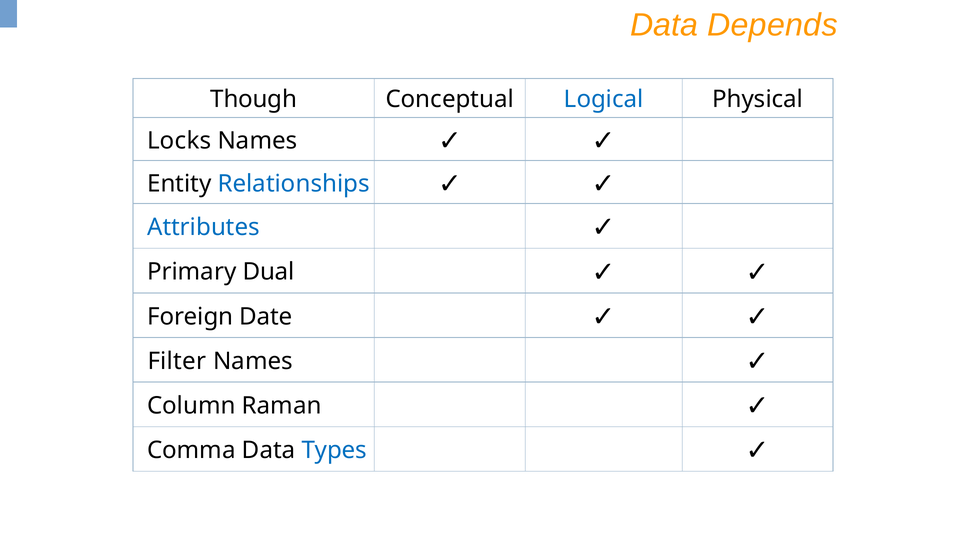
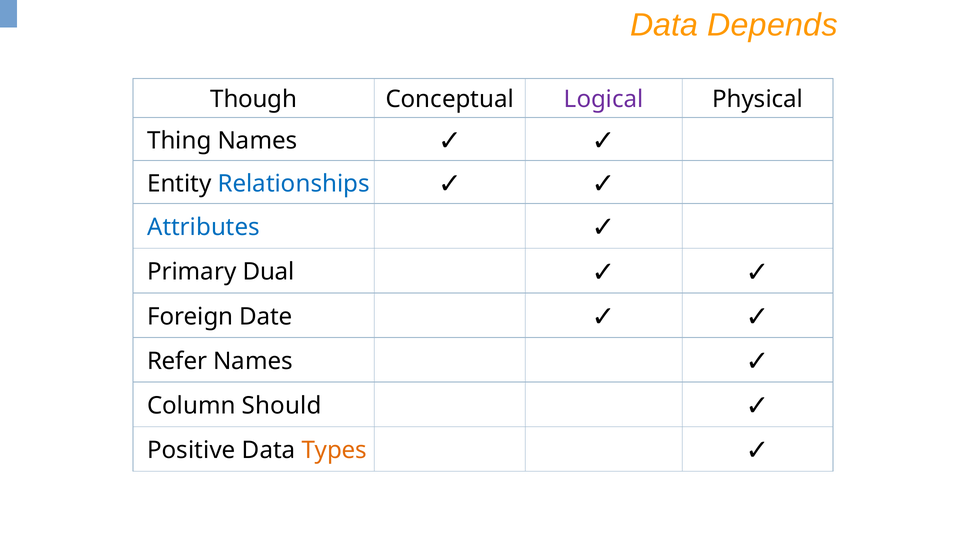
Logical colour: blue -> purple
Locks: Locks -> Thing
Filter: Filter -> Refer
Raman: Raman -> Should
Comma: Comma -> Positive
Types colour: blue -> orange
